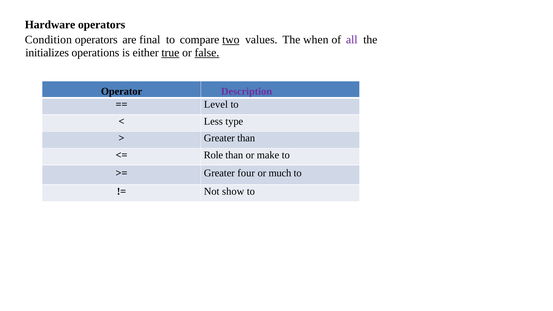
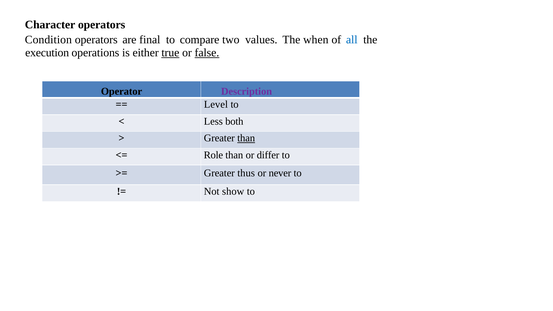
Hardware: Hardware -> Character
two underline: present -> none
all colour: purple -> blue
initializes: initializes -> execution
type: type -> both
than at (246, 138) underline: none -> present
make: make -> differ
four: four -> thus
much: much -> never
